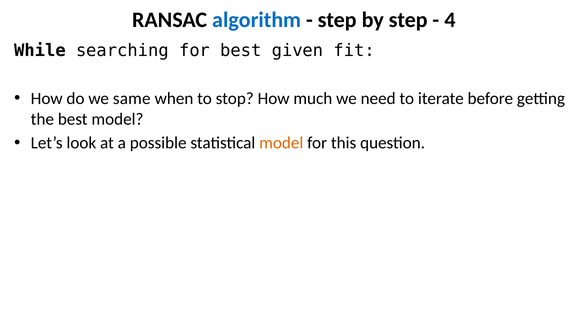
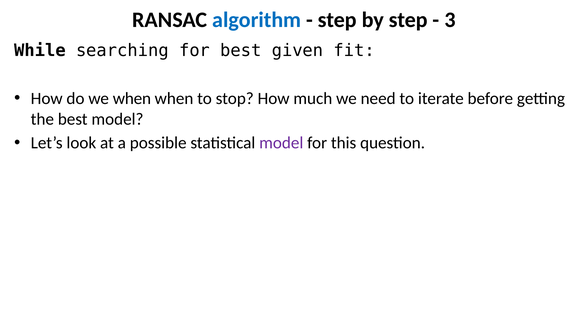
4: 4 -> 3
we same: same -> when
model at (281, 143) colour: orange -> purple
